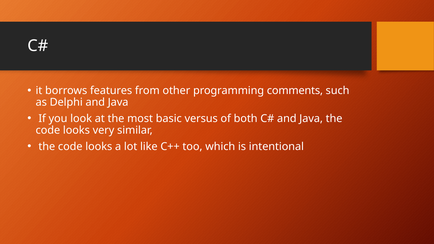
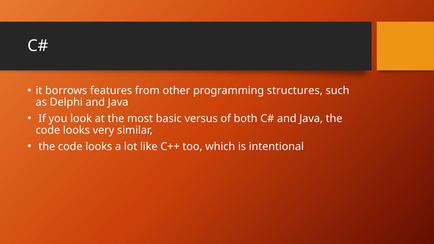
comments: comments -> structures
